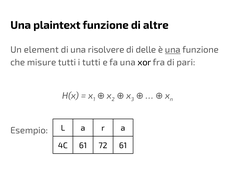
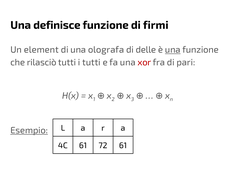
plaintext: plaintext -> definisce
altre: altre -> firmi
risolvere: risolvere -> olografa
misure: misure -> rilasciò
xor colour: black -> red
Esempio underline: none -> present
